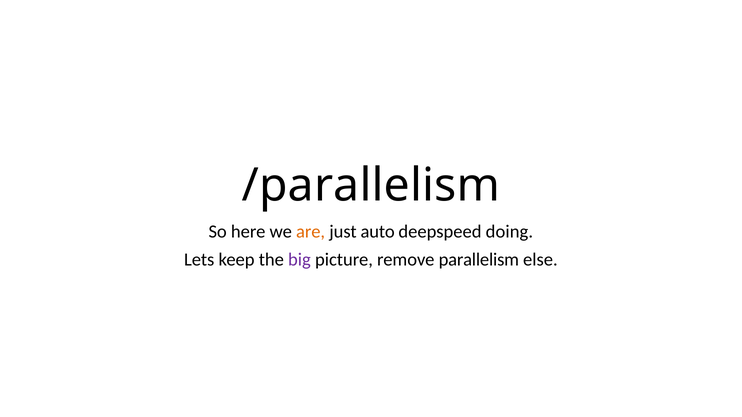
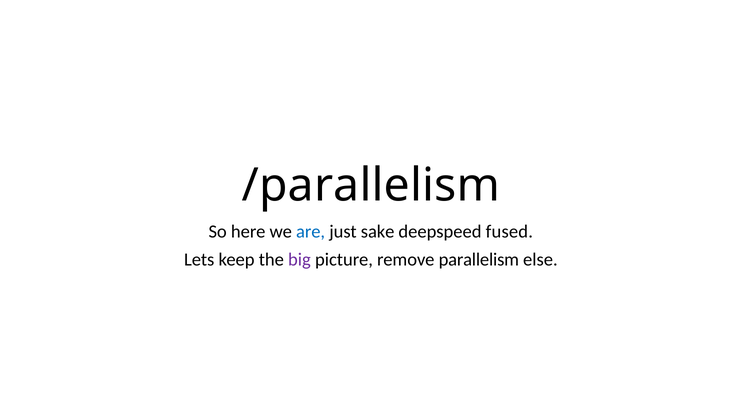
are colour: orange -> blue
auto: auto -> sake
doing: doing -> fused
